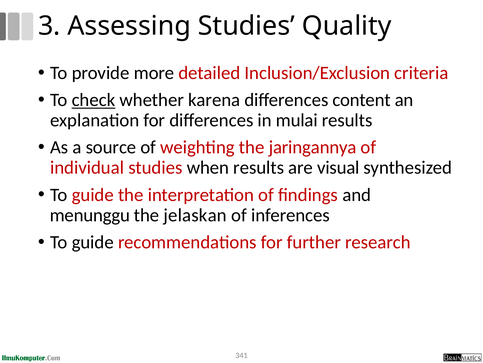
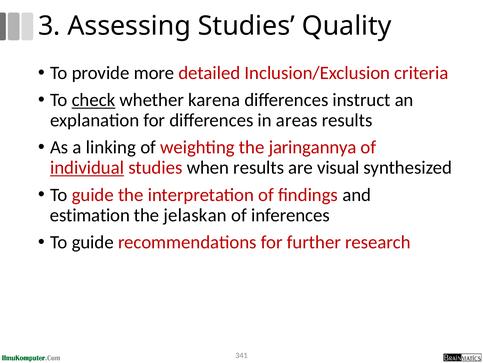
content: content -> instruct
mulai: mulai -> areas
source: source -> linking
individual underline: none -> present
menunggu: menunggu -> estimation
